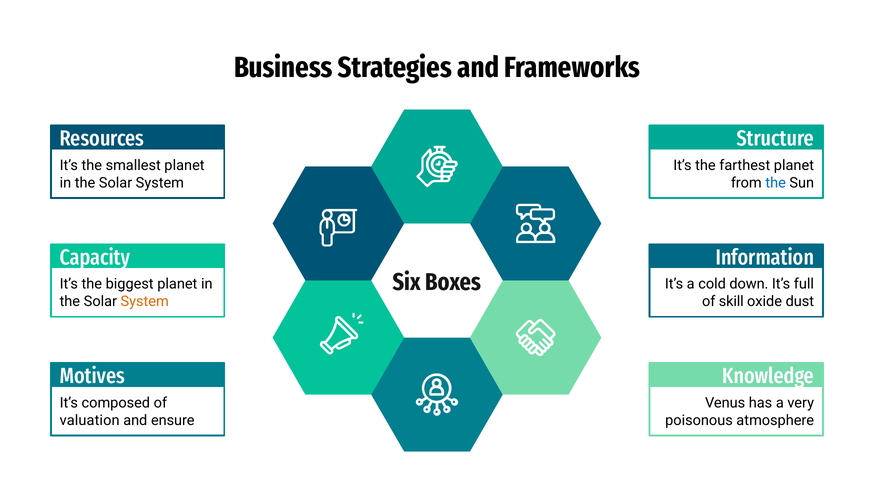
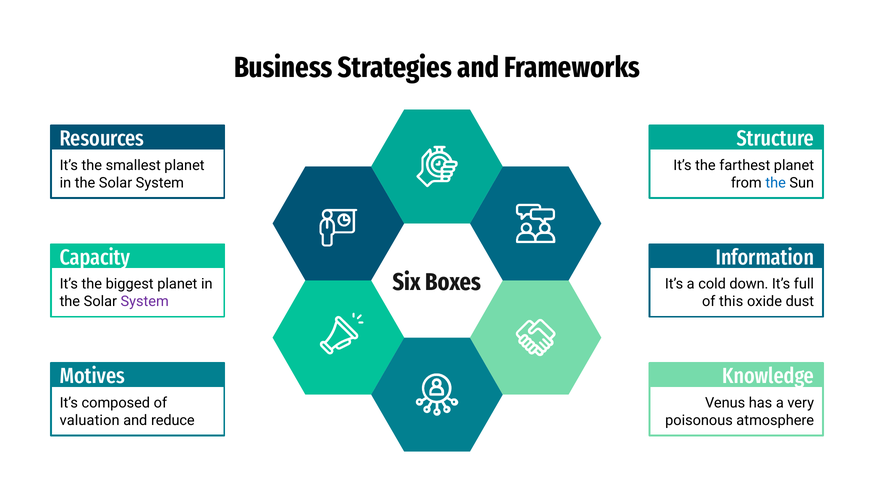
System at (145, 301) colour: orange -> purple
skill: skill -> this
ensure: ensure -> reduce
